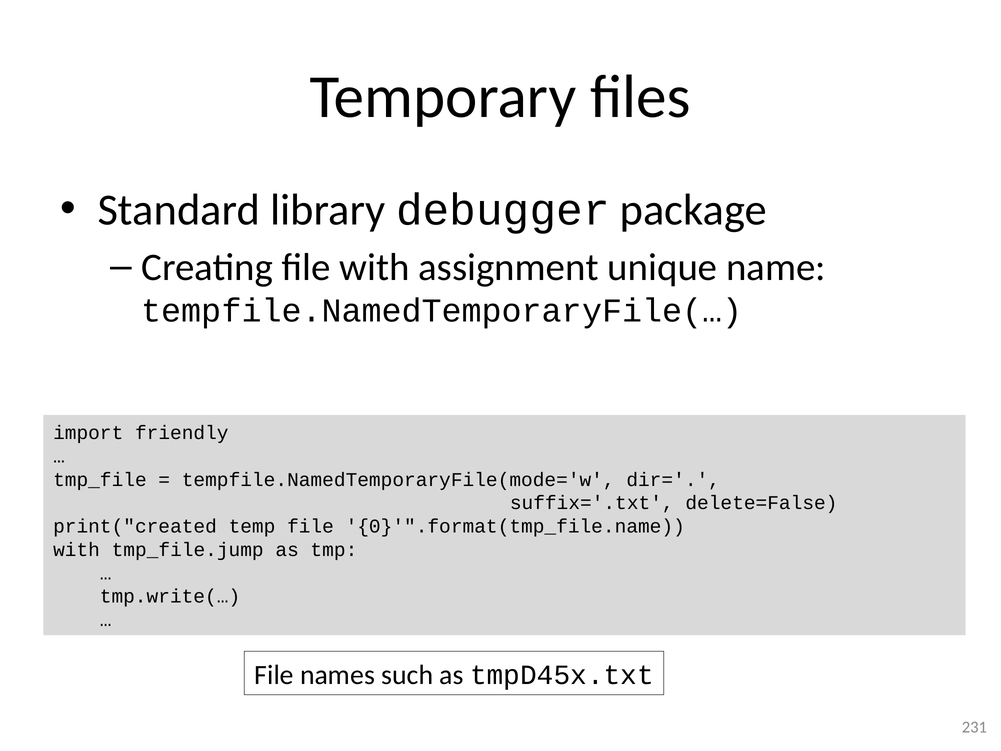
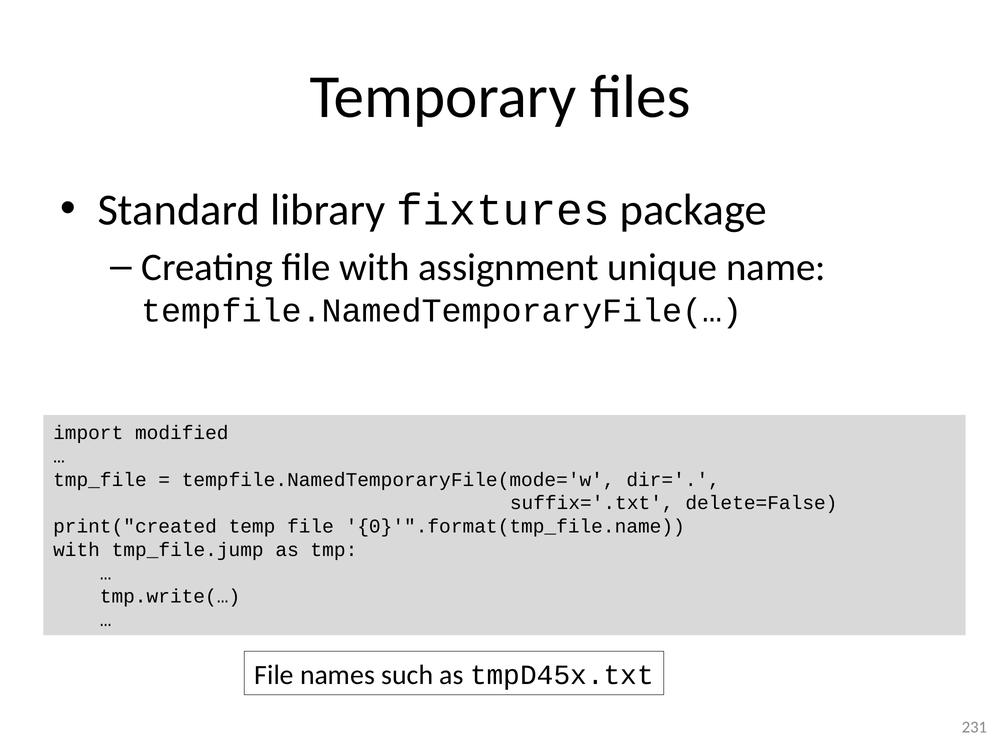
debugger: debugger -> fixtures
friendly: friendly -> modified
